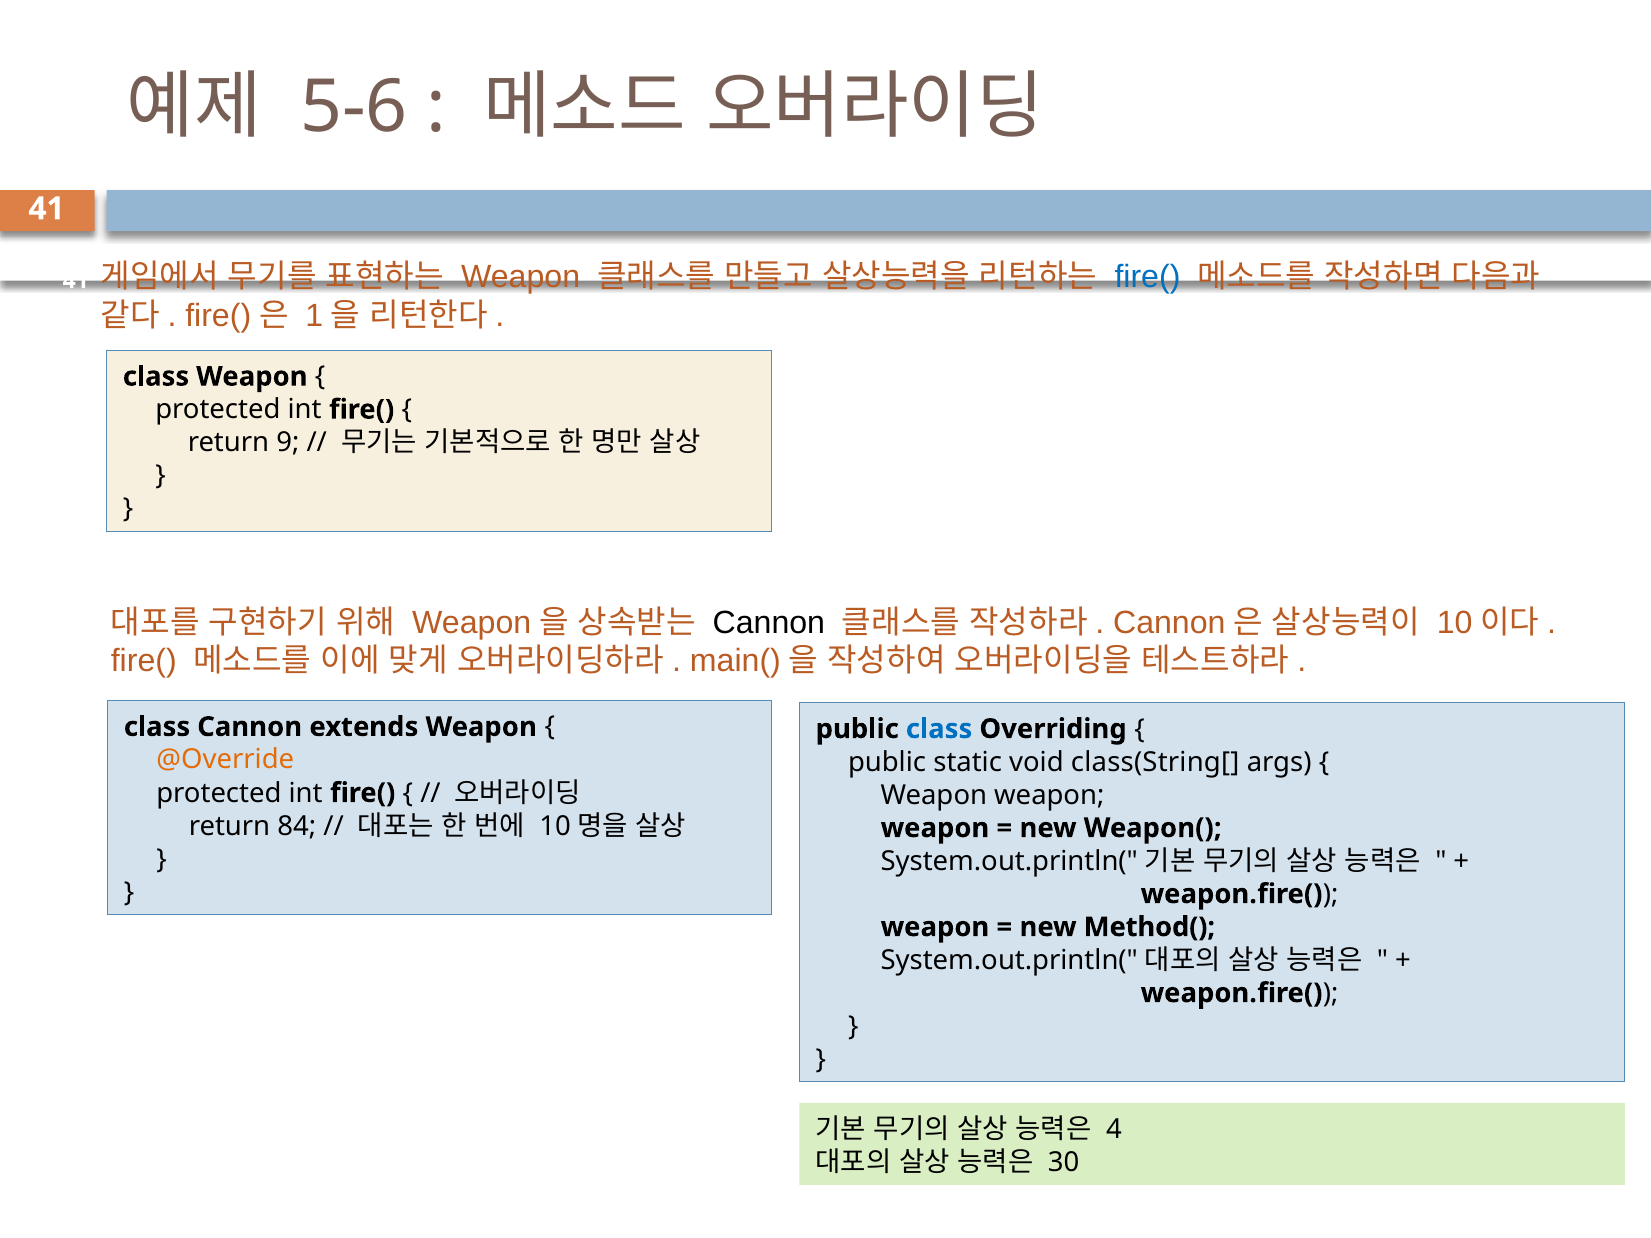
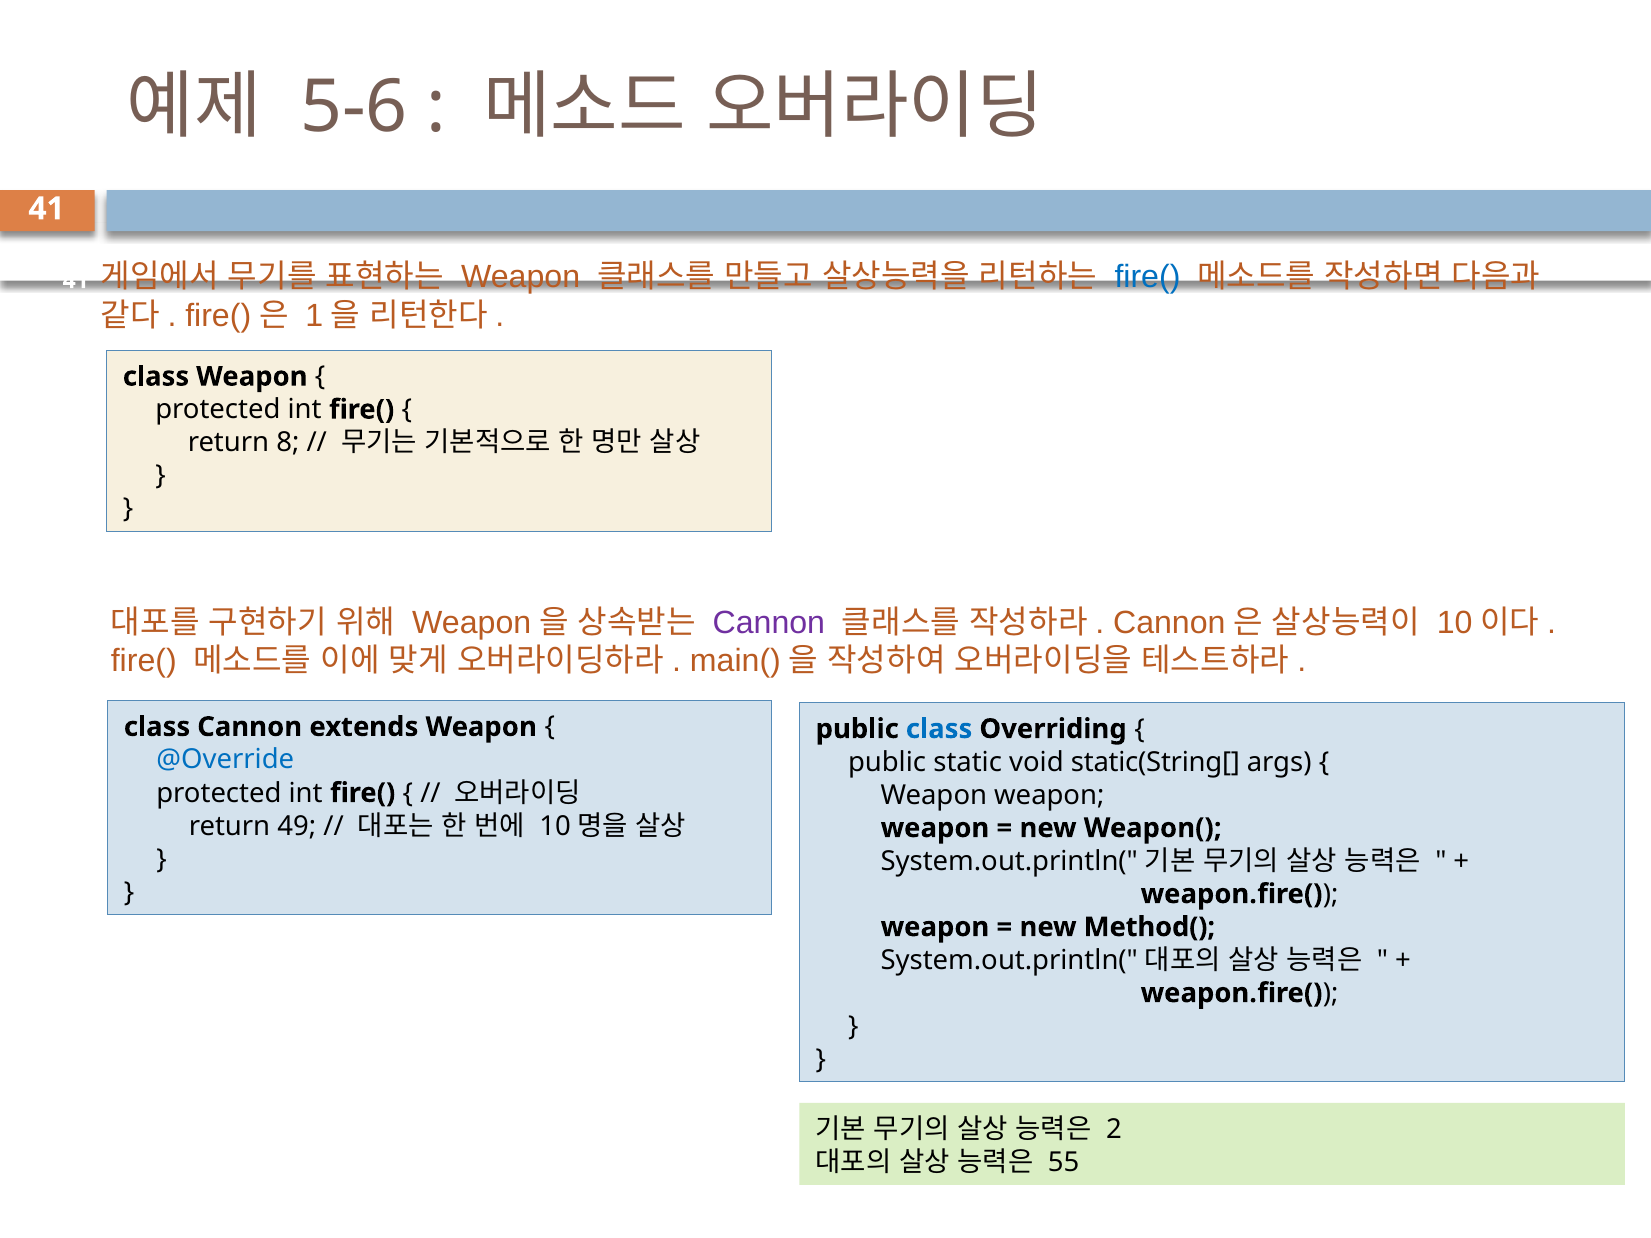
9: 9 -> 8
Cannon at (769, 623) colour: black -> purple
@Override colour: orange -> blue
class(String[: class(String[ -> static(String[
84: 84 -> 49
4: 4 -> 2
30: 30 -> 55
